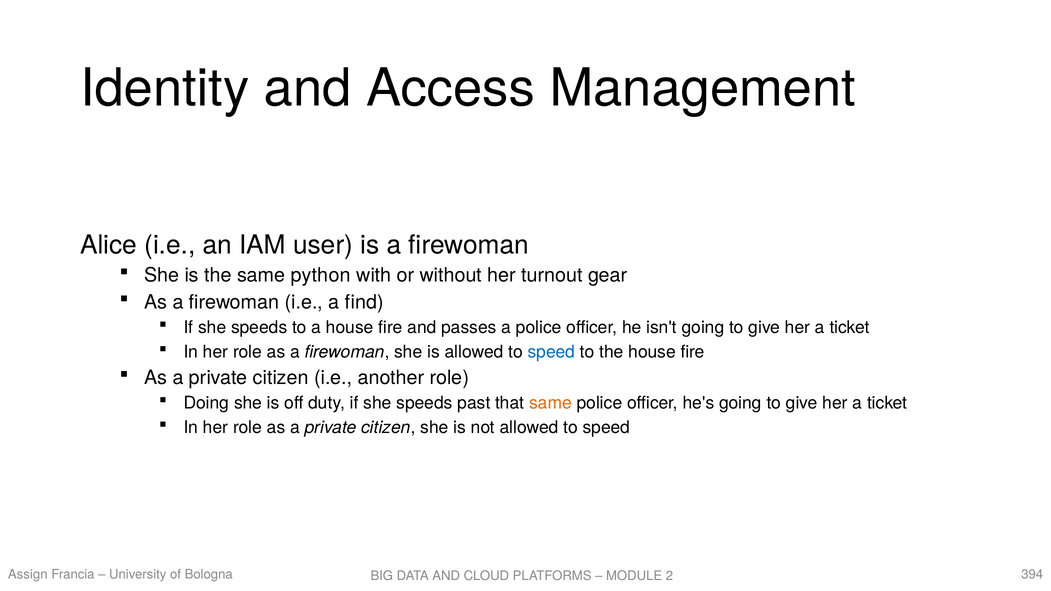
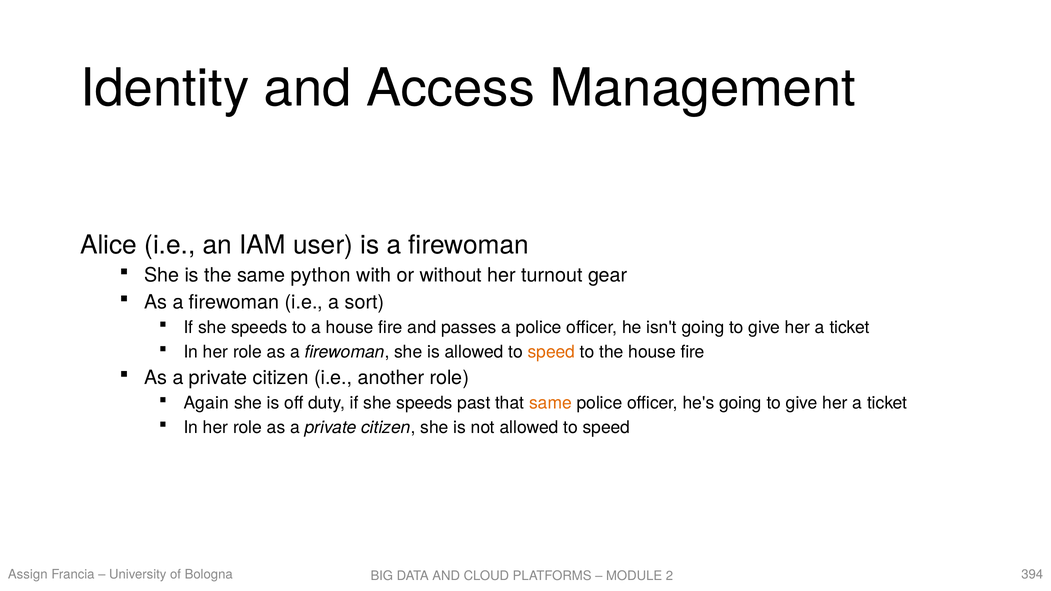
find: find -> sort
speed at (551, 352) colour: blue -> orange
Doing: Doing -> Again
